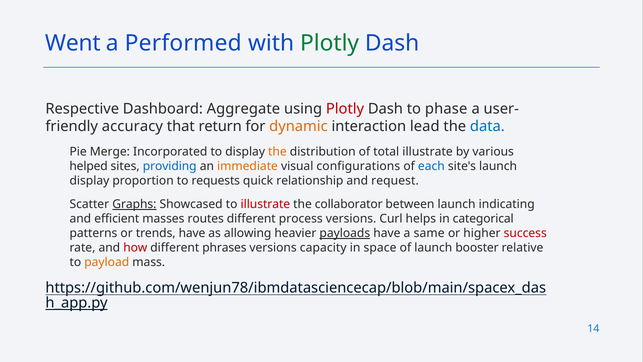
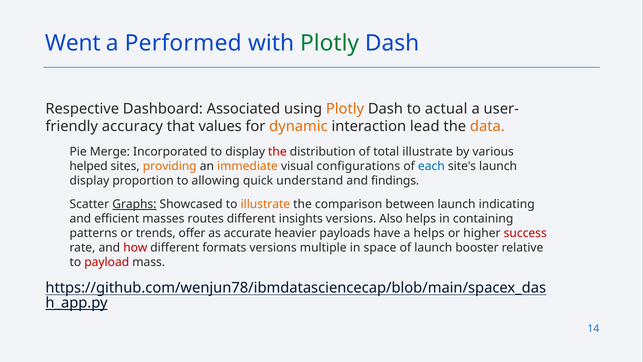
Aggregate: Aggregate -> Associated
Plotly at (345, 109) colour: red -> orange
phase: phase -> actual
return: return -> values
data colour: blue -> orange
the at (277, 151) colour: orange -> red
providing colour: blue -> orange
requests: requests -> allowing
relationship: relationship -> understand
request: request -> findings
illustrate at (265, 204) colour: red -> orange
collaborator: collaborator -> comparison
process: process -> insights
Curl: Curl -> Also
categorical: categorical -> containing
trends have: have -> offer
allowing: allowing -> accurate
payloads underline: present -> none
a same: same -> helps
phrases: phrases -> formats
capacity: capacity -> multiple
payload colour: orange -> red
